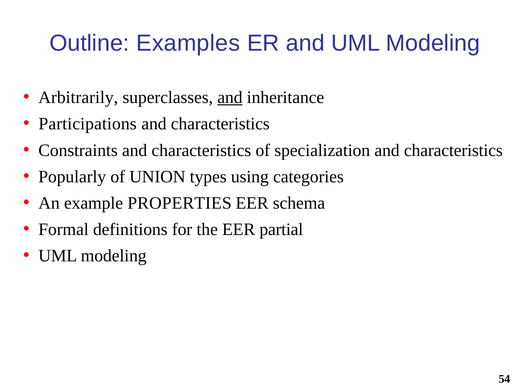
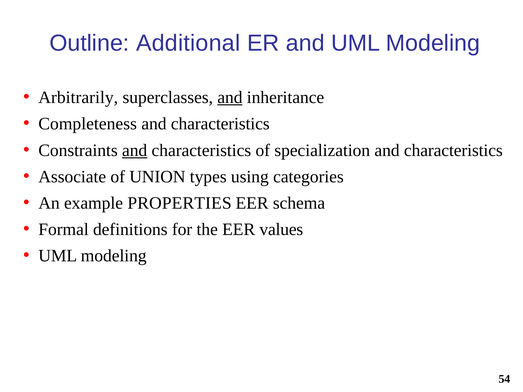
Examples: Examples -> Additional
Participations: Participations -> Completeness
and at (135, 150) underline: none -> present
Popularly: Popularly -> Associate
partial: partial -> values
